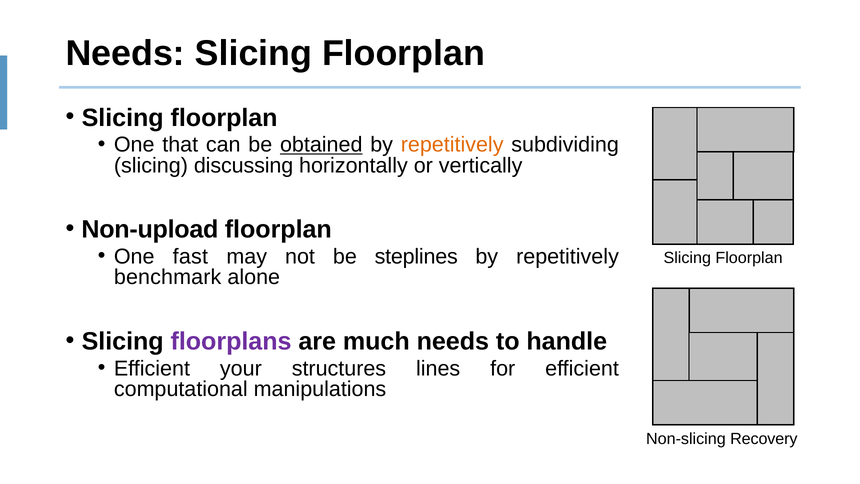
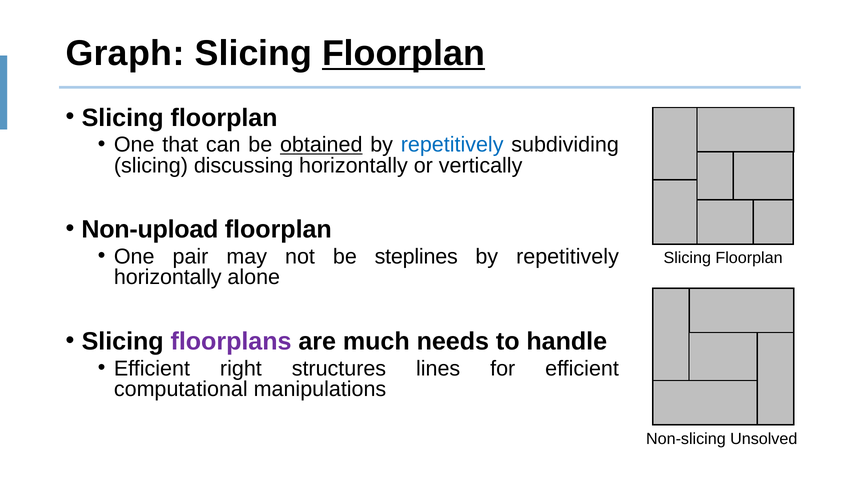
Needs at (125, 54): Needs -> Graph
Floorplan at (403, 54) underline: none -> present
repetitively at (452, 145) colour: orange -> blue
fast: fast -> pair
benchmark at (168, 277): benchmark -> horizontally
your: your -> right
Recovery: Recovery -> Unsolved
